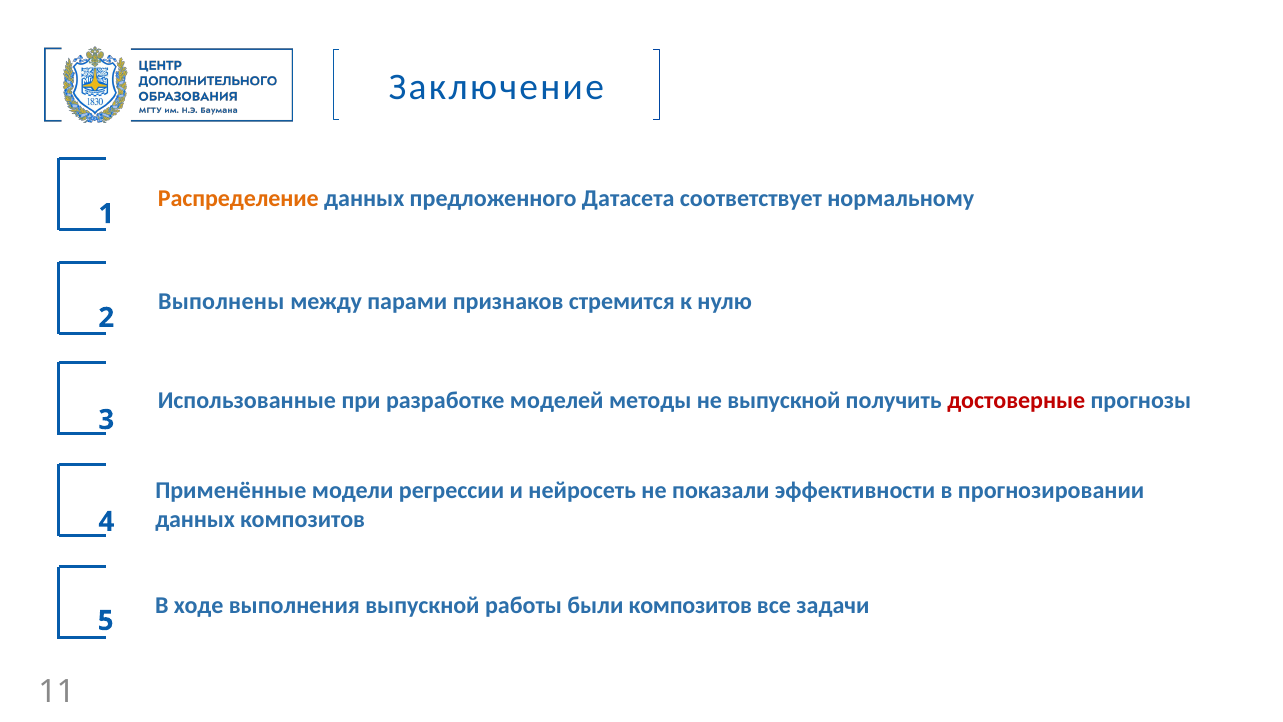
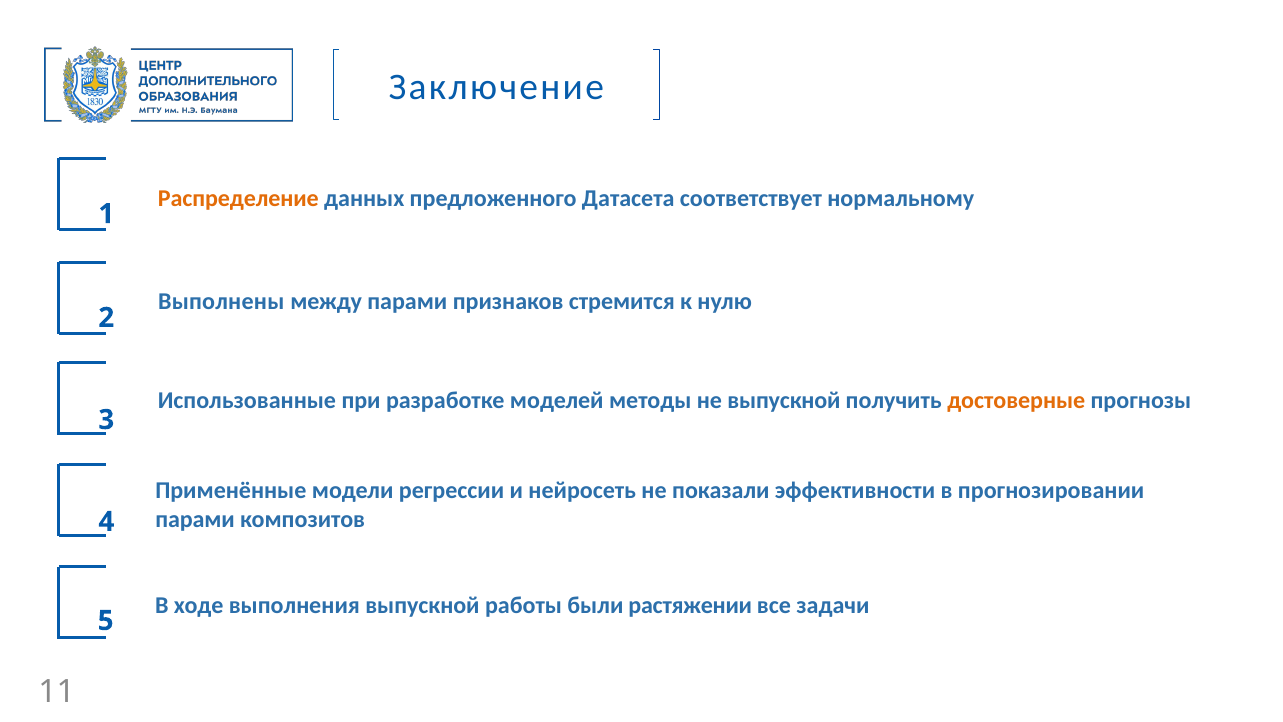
достоверные colour: red -> orange
данных at (195, 519): данных -> парами
были композитов: композитов -> растяжении
